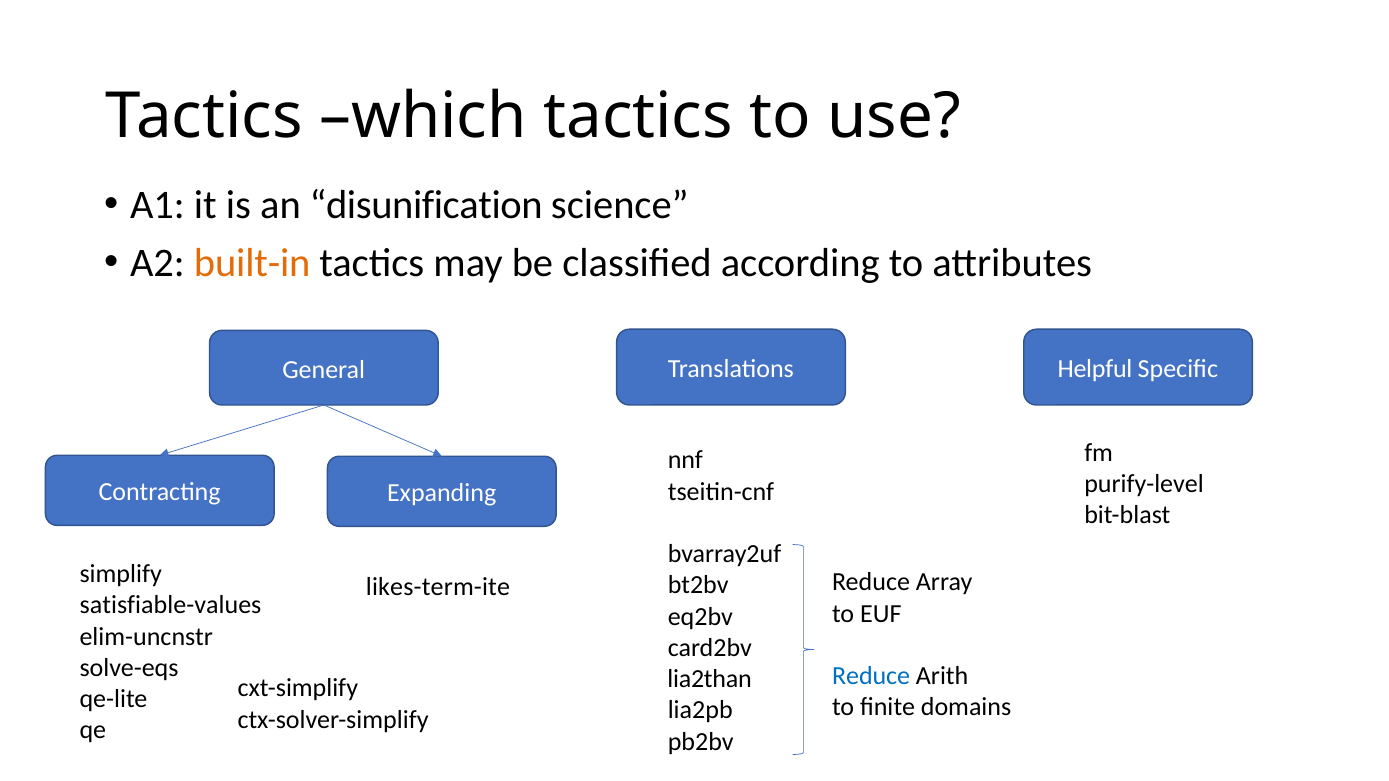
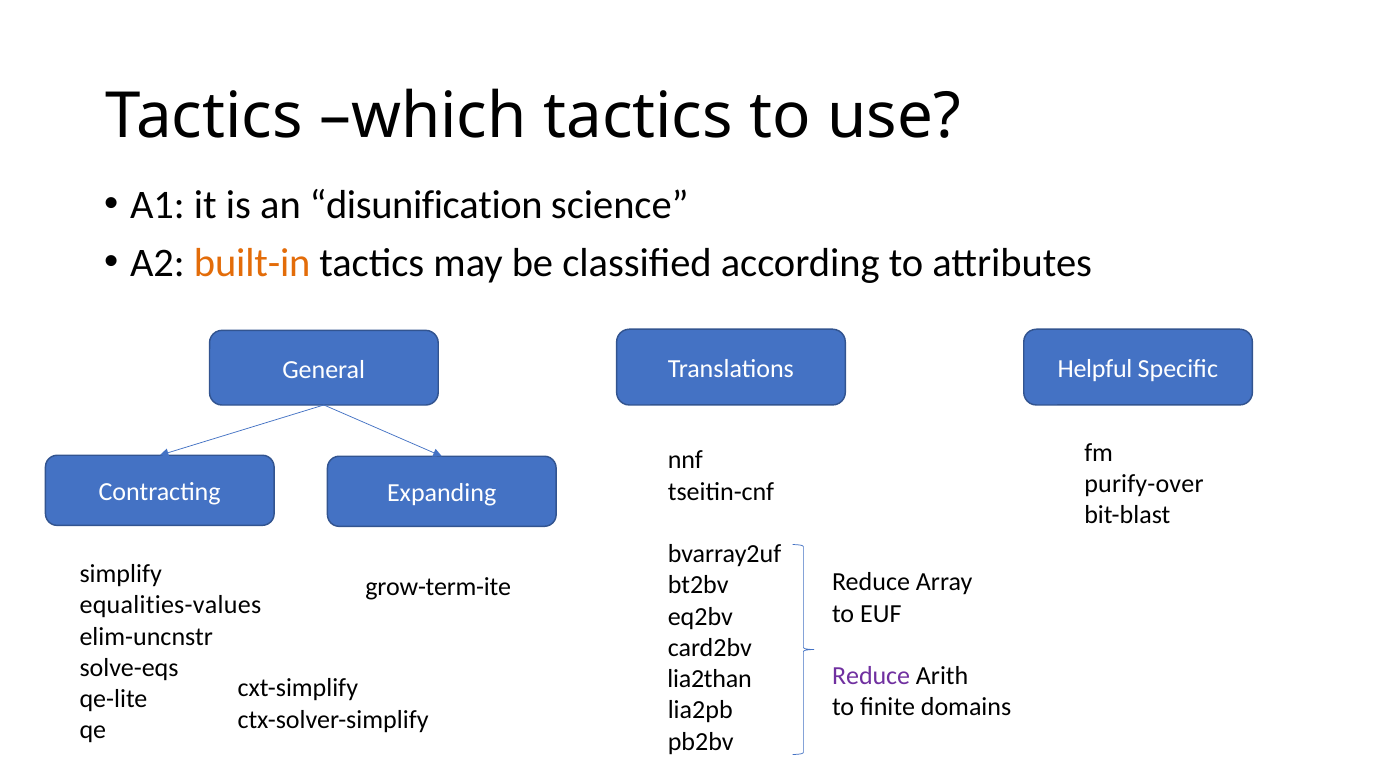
purify-level: purify-level -> purify-over
likes-term-ite: likes-term-ite -> grow-term-ite
satisfiable-values: satisfiable-values -> equalities-values
Reduce at (871, 676) colour: blue -> purple
